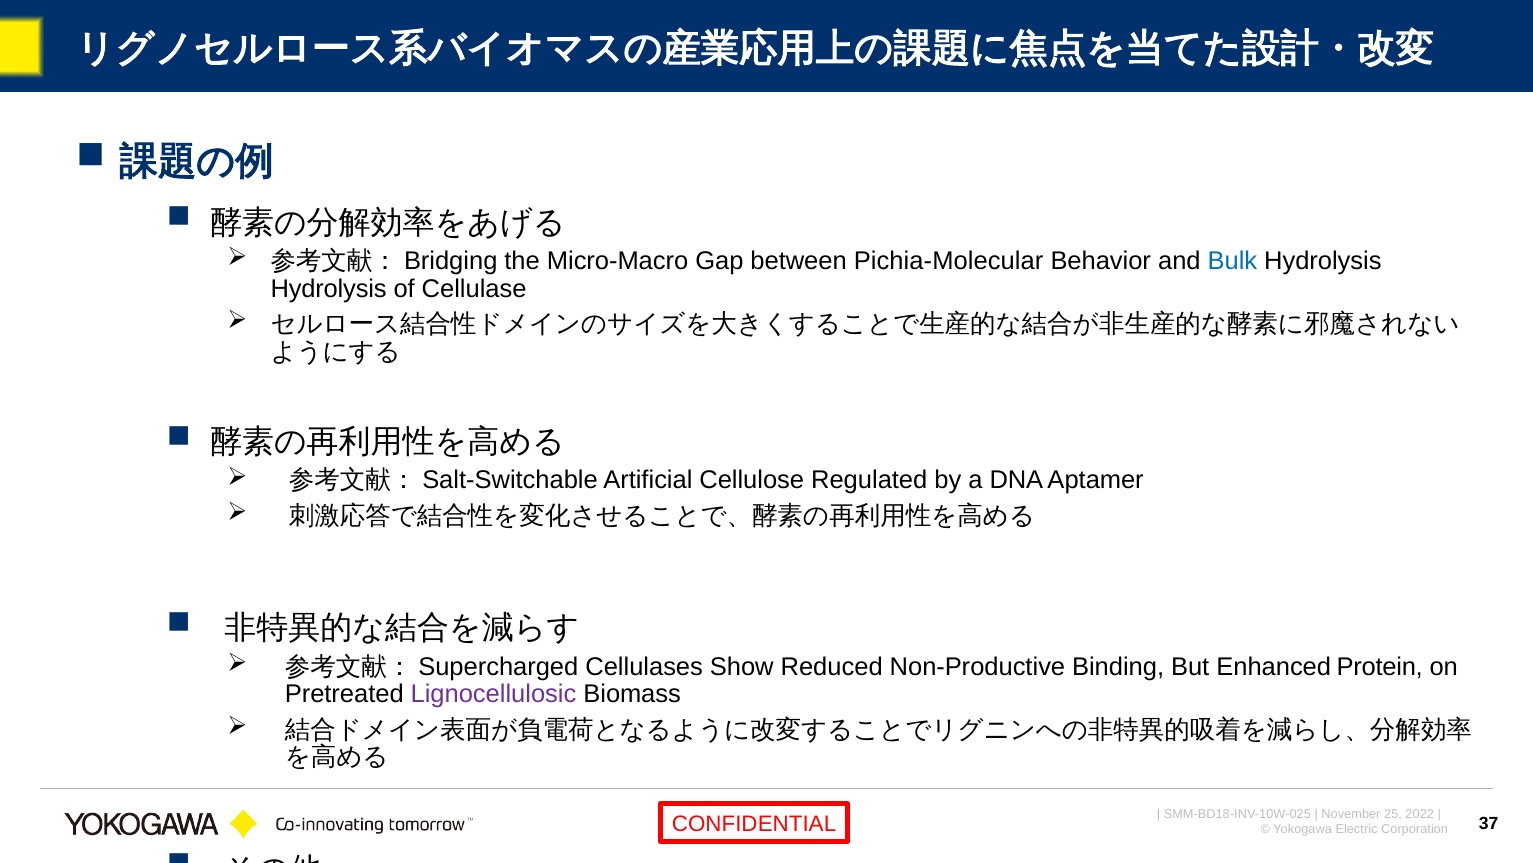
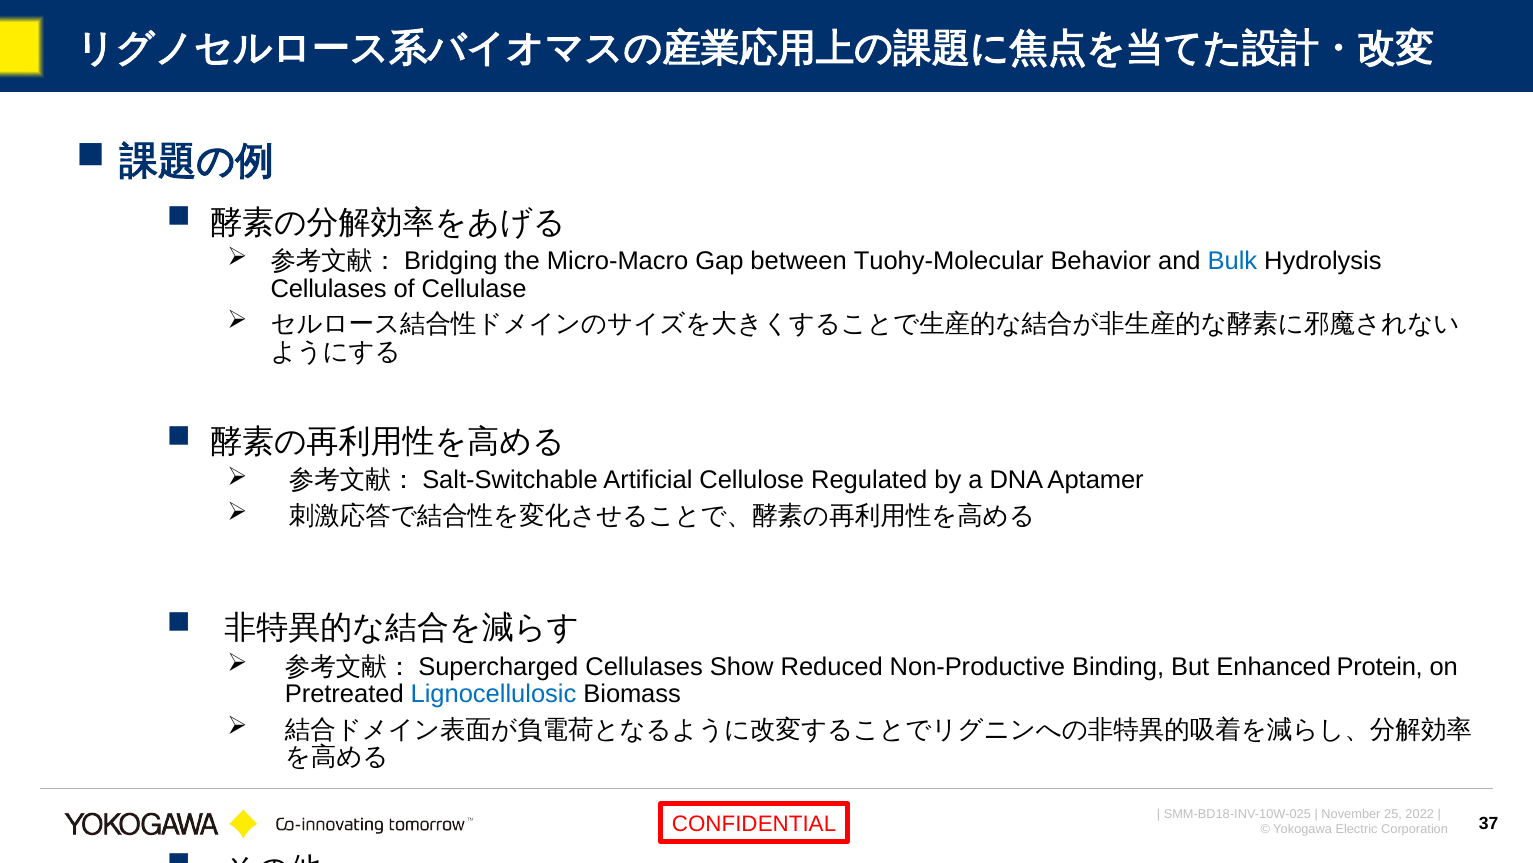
Pichia-Molecular: Pichia-Molecular -> Tuohy-Molecular
Hydrolysis at (329, 288): Hydrolysis -> Cellulases
Lignocellulosic colour: purple -> blue
